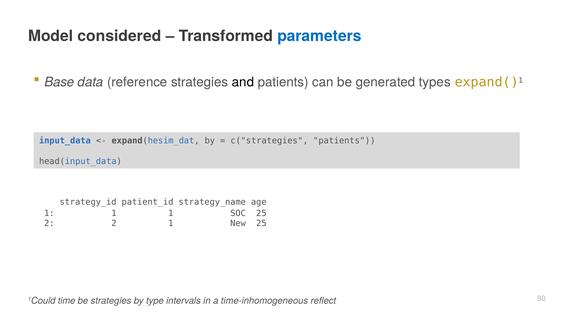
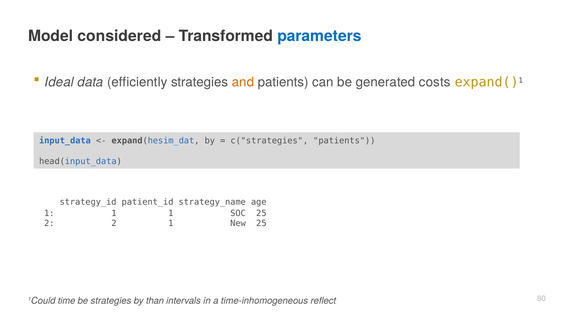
Base: Base -> Ideal
reference: reference -> efficiently
and colour: black -> orange
types: types -> costs
type: type -> than
